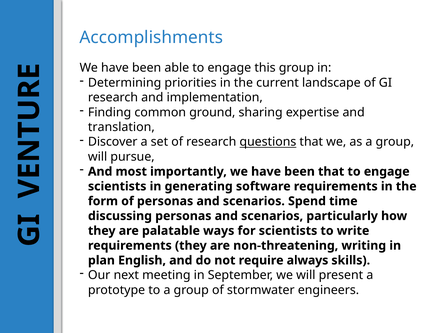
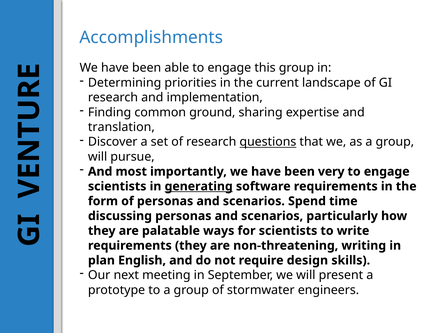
been that: that -> very
generating underline: none -> present
always: always -> design
